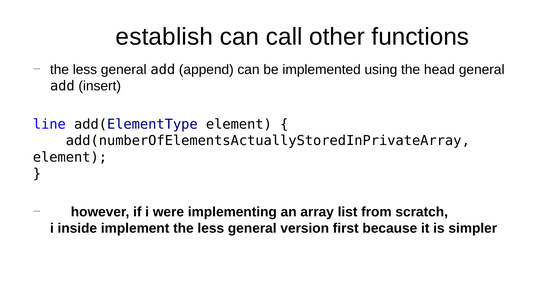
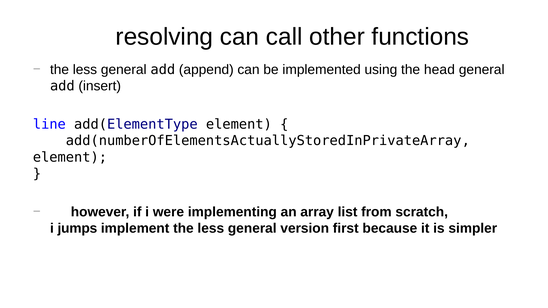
establish: establish -> resolving
inside: inside -> jumps
